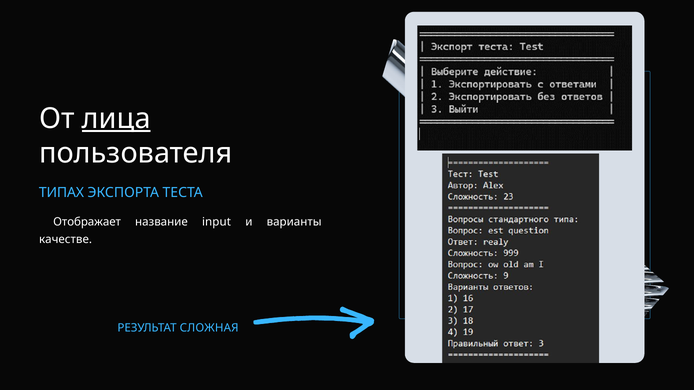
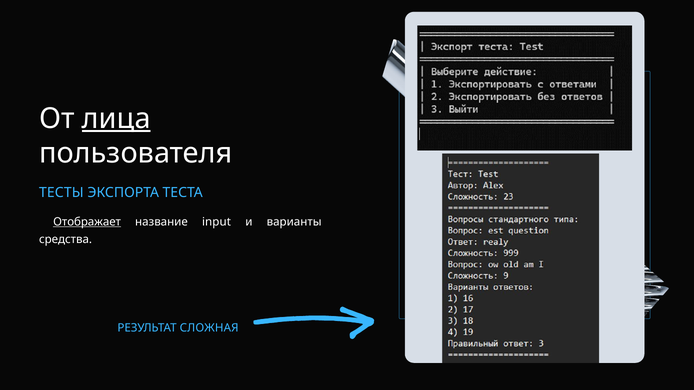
ТИПАХ: ТИПАХ -> ТЕСТЫ
Отображает underline: none -> present
качестве: качестве -> средства
